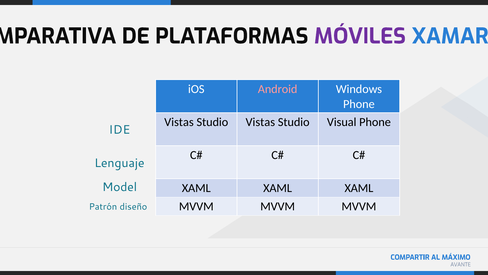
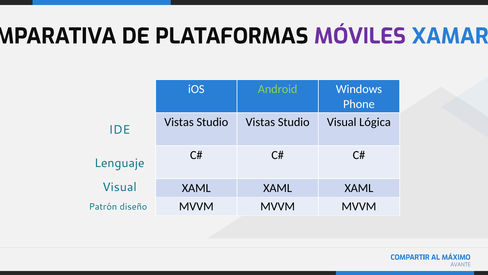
Android colour: pink -> light green
Visual Phone: Phone -> Lógica
Model at (120, 187): Model -> Visual
